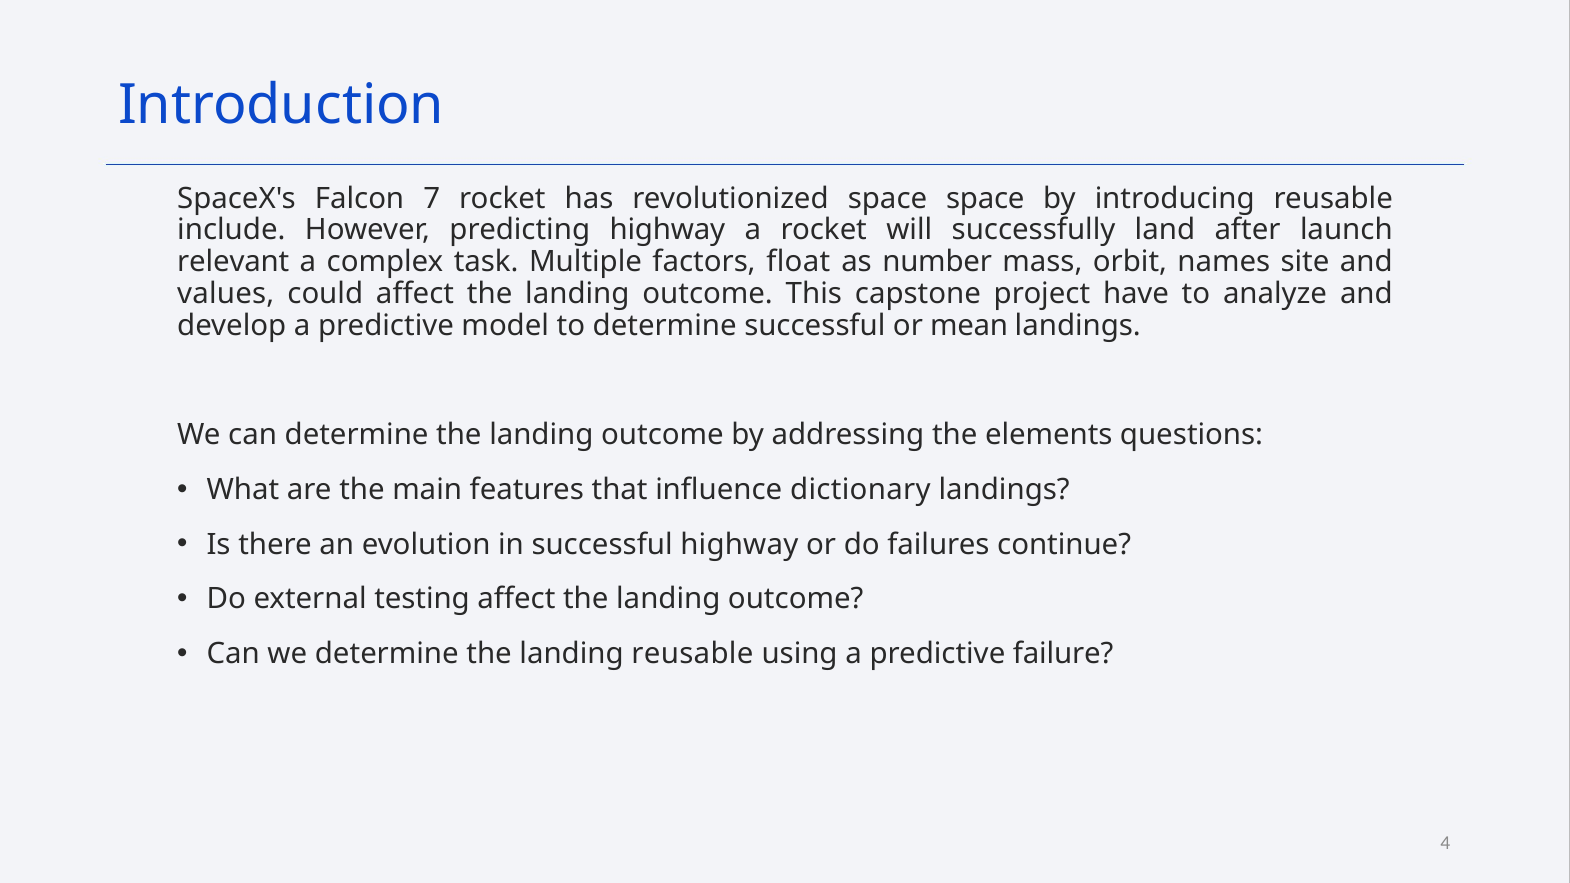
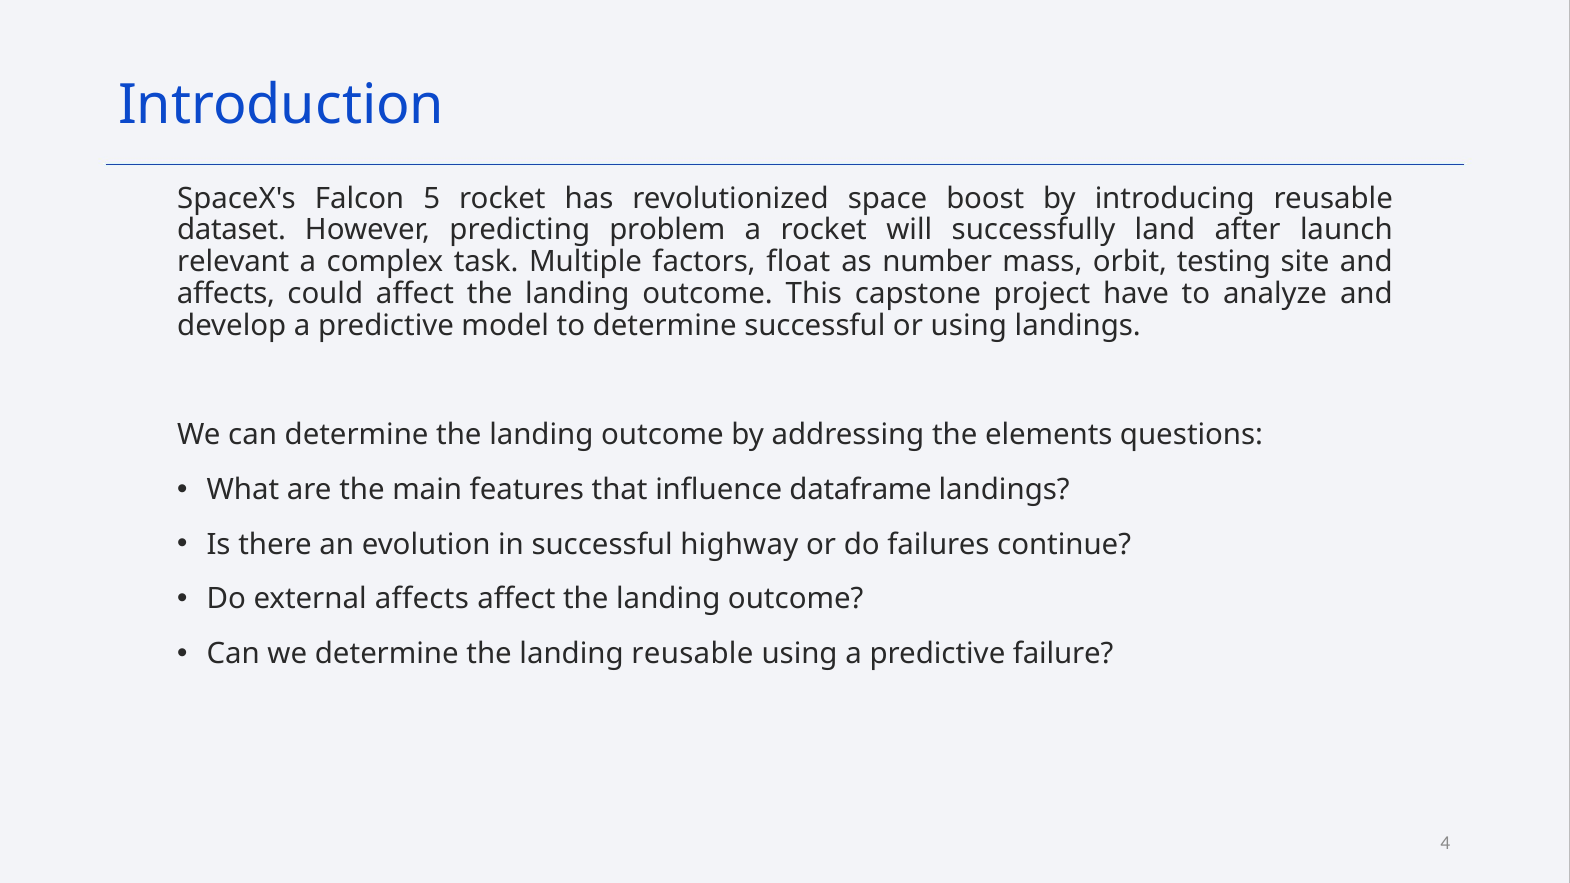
7: 7 -> 5
space space: space -> boost
include: include -> dataset
predicting highway: highway -> problem
names: names -> testing
values at (226, 294): values -> affects
or mean: mean -> using
dictionary: dictionary -> dataframe
external testing: testing -> affects
